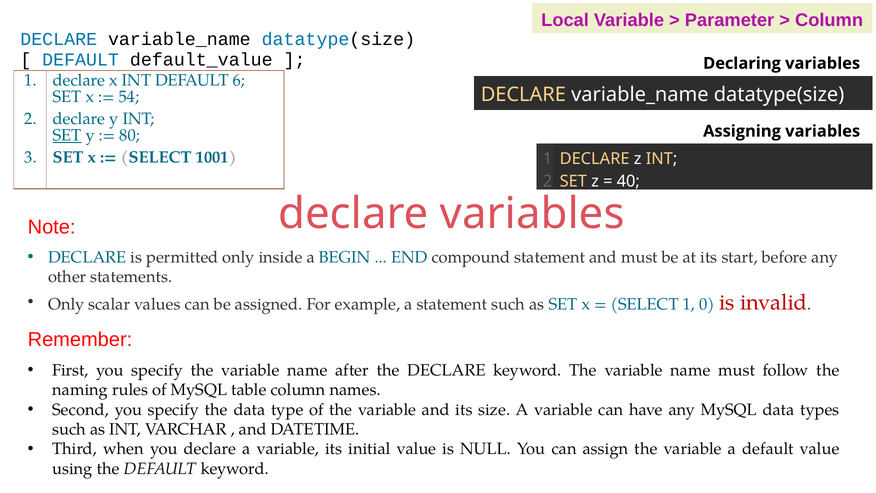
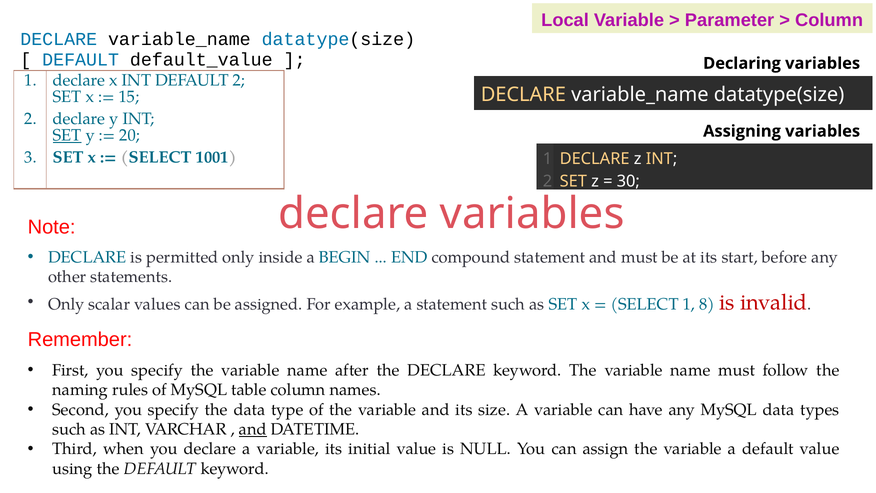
DEFAULT 6: 6 -> 2
54: 54 -> 15
80: 80 -> 20
40: 40 -> 30
0: 0 -> 8
and at (253, 429) underline: none -> present
